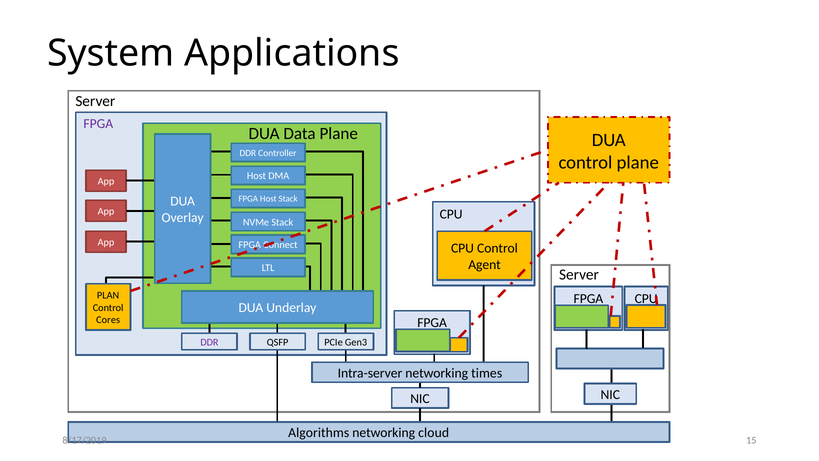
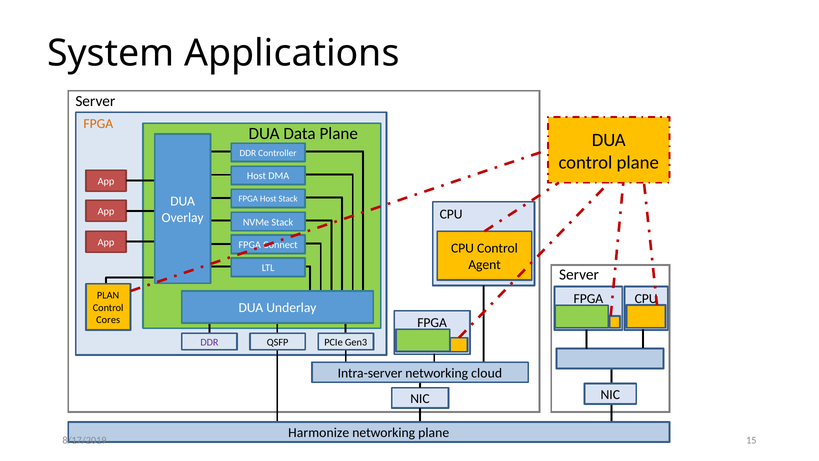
FPGA at (98, 123) colour: purple -> orange
times: times -> cloud
Algorithms: Algorithms -> Harmonize
networking cloud: cloud -> plane
